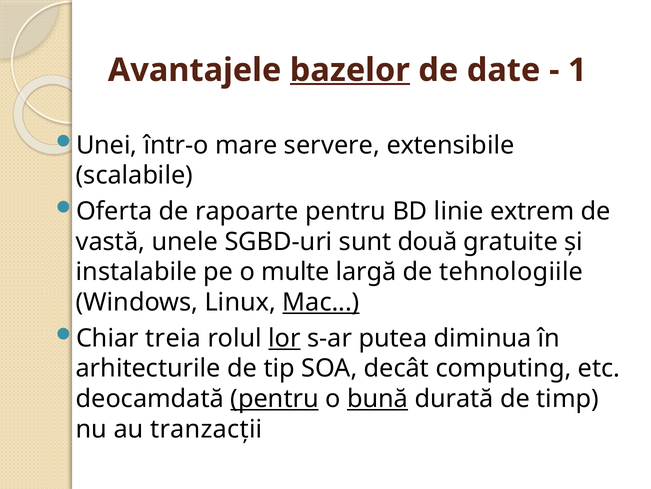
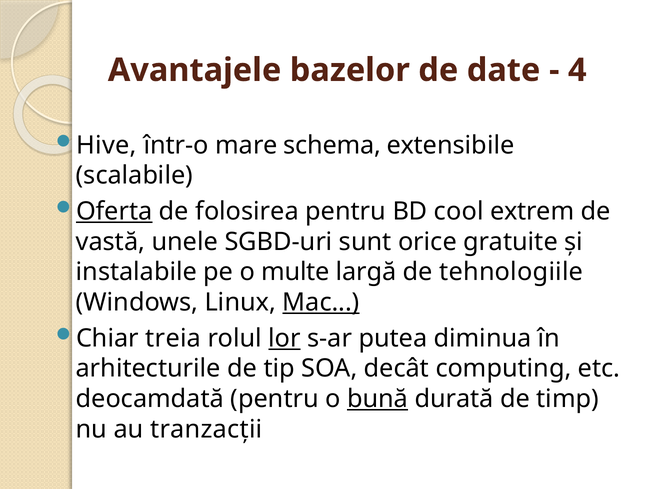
bazelor underline: present -> none
1: 1 -> 4
Unei: Unei -> Hive
servere: servere -> schema
Oferta underline: none -> present
rapoarte: rapoarte -> folosirea
linie: linie -> cool
două: două -> orice
pentru at (275, 398) underline: present -> none
